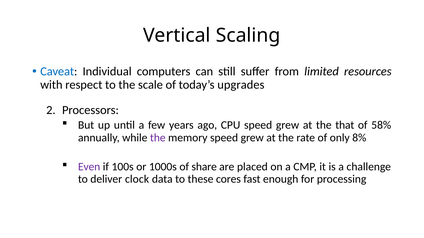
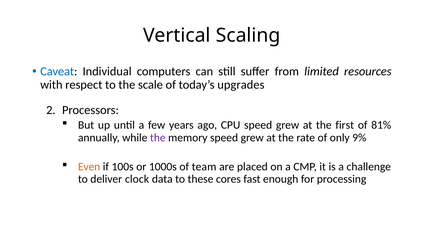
that: that -> first
58%: 58% -> 81%
8%: 8% -> 9%
Even colour: purple -> orange
share: share -> team
